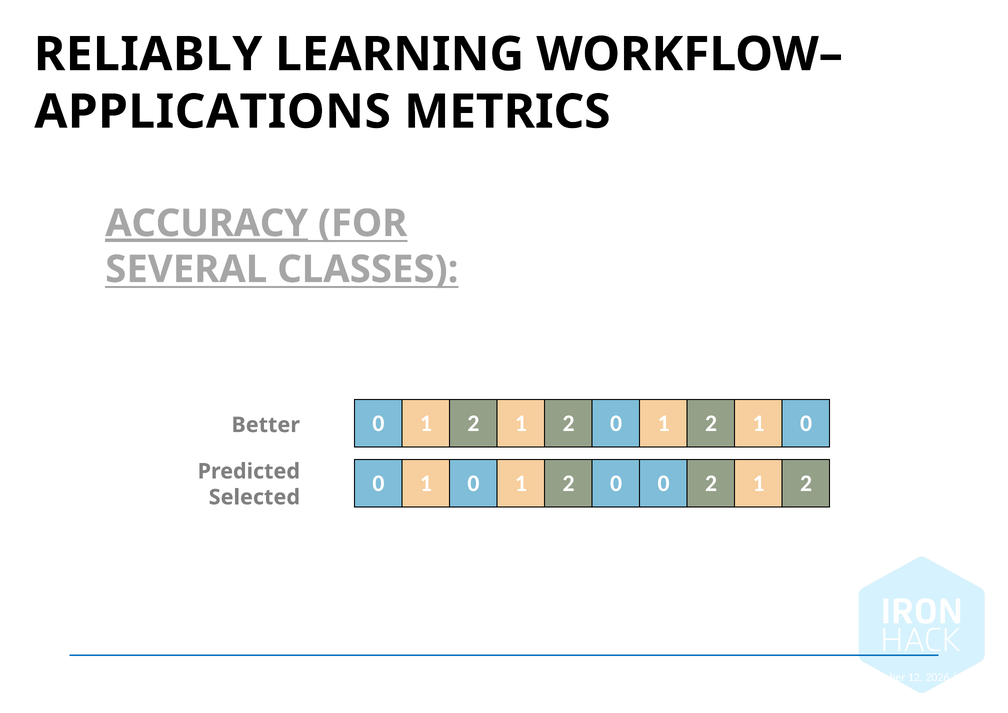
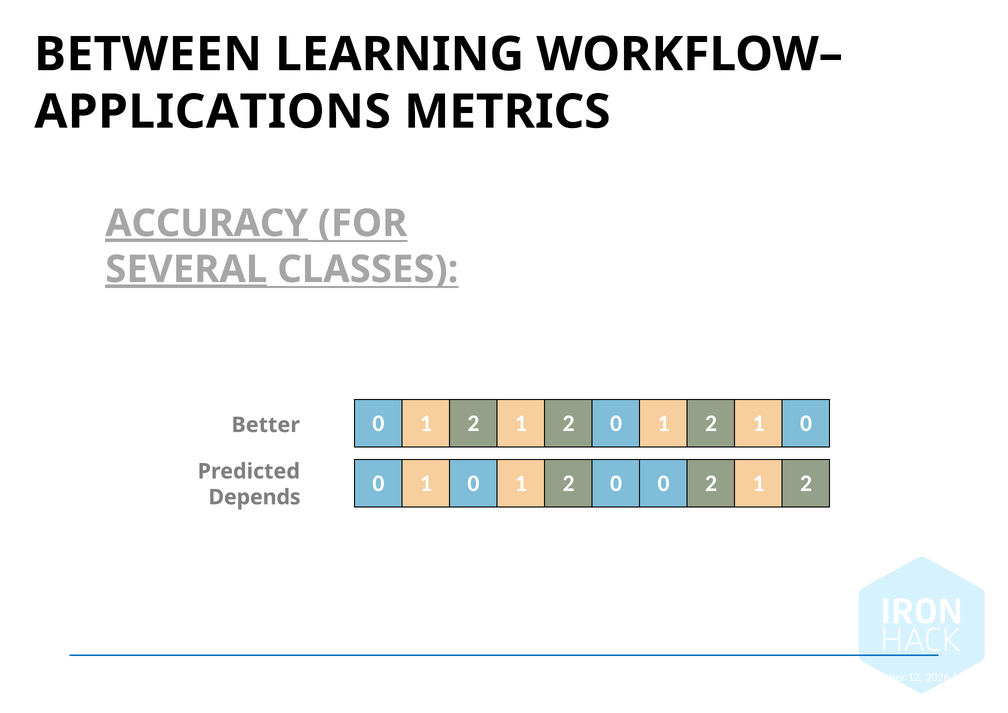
RELIABLY: RELIABLY -> BETWEEN
SEVERAL underline: none -> present
Selected: Selected -> Depends
